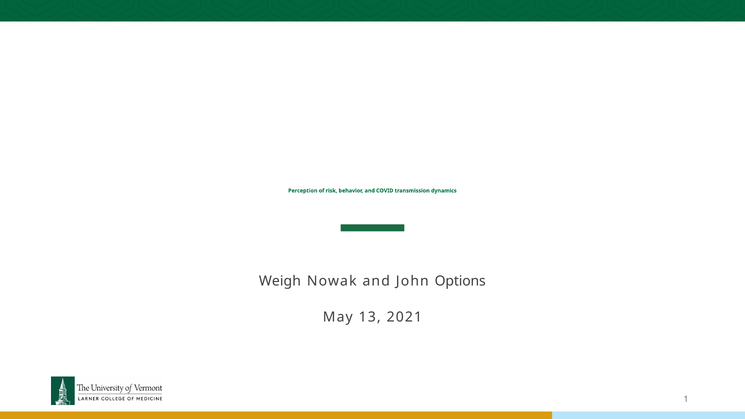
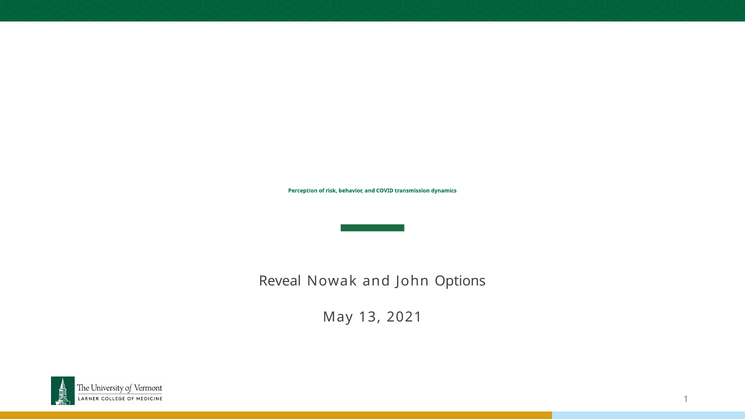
Weigh: Weigh -> Reveal
